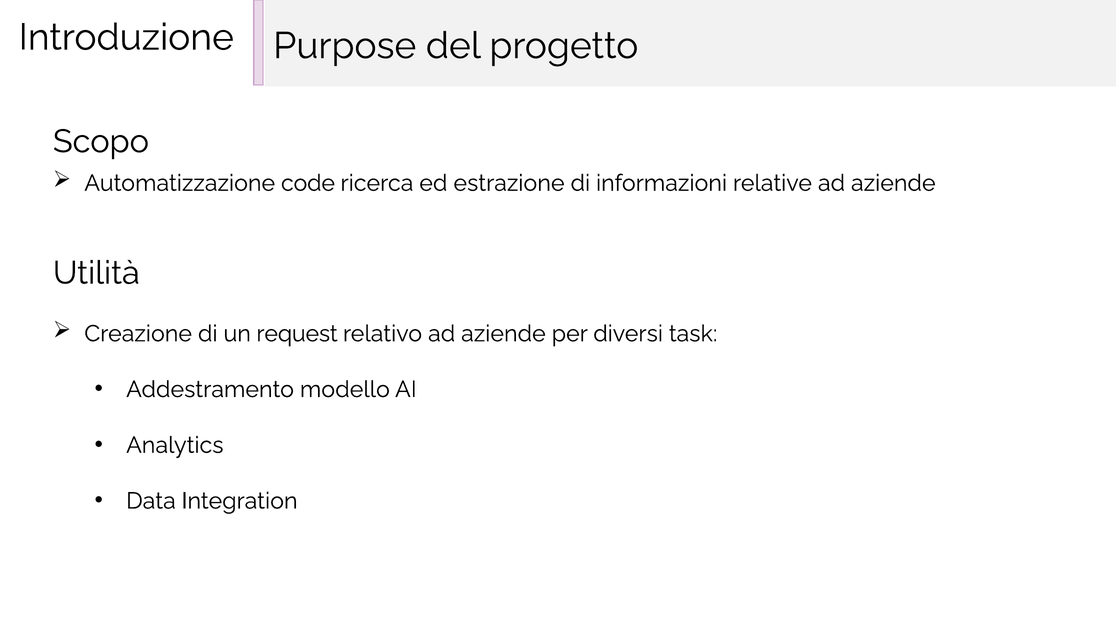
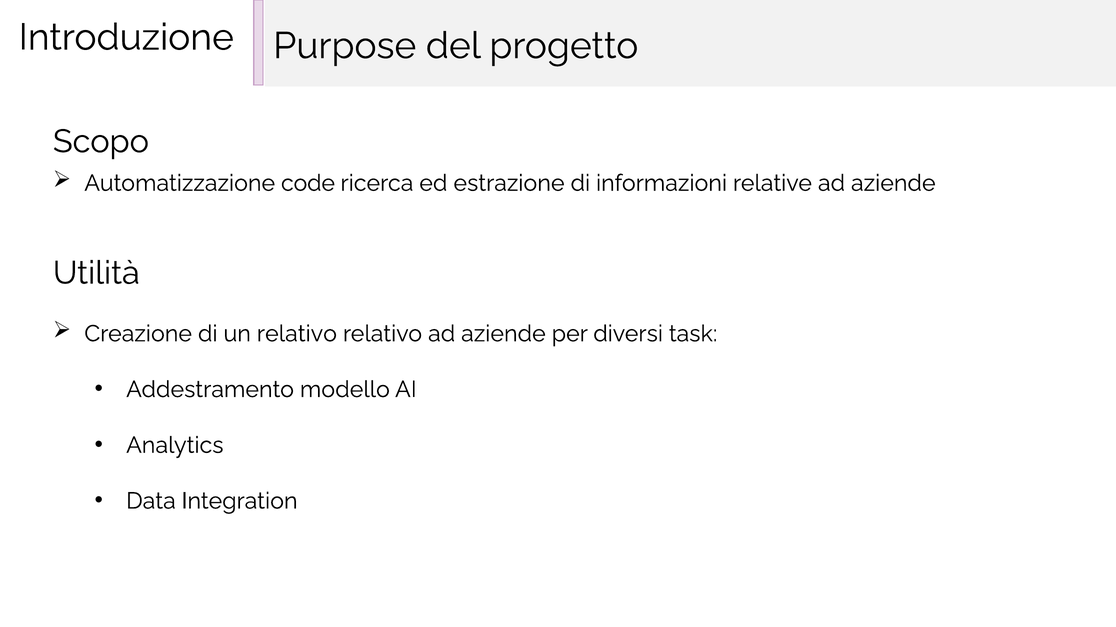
un request: request -> relativo
